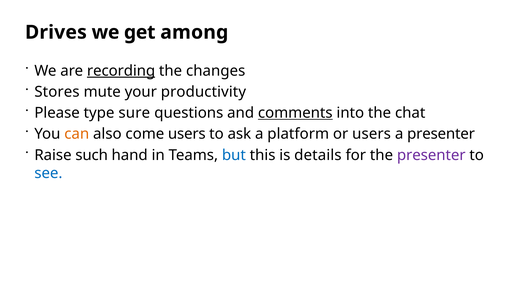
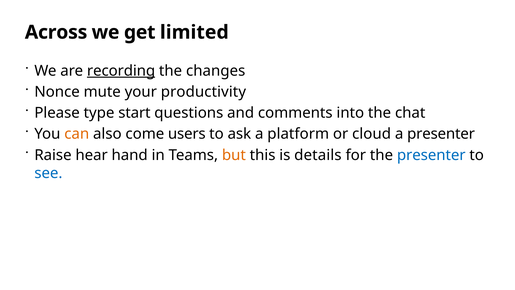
Drives: Drives -> Across
among: among -> limited
Stores: Stores -> Nonce
sure: sure -> start
comments underline: present -> none
or users: users -> cloud
such: such -> hear
but colour: blue -> orange
presenter at (431, 155) colour: purple -> blue
